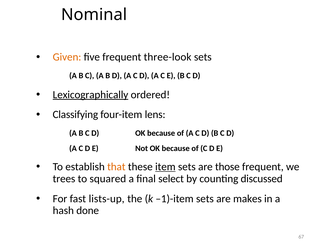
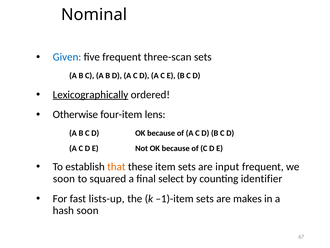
Given colour: orange -> blue
three-look: three-look -> three-scan
Classifying: Classifying -> Otherwise
item underline: present -> none
those: those -> input
trees at (64, 178): trees -> soon
discussed: discussed -> identifier
hash done: done -> soon
